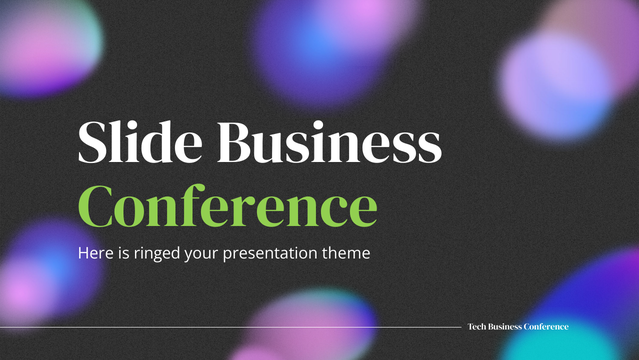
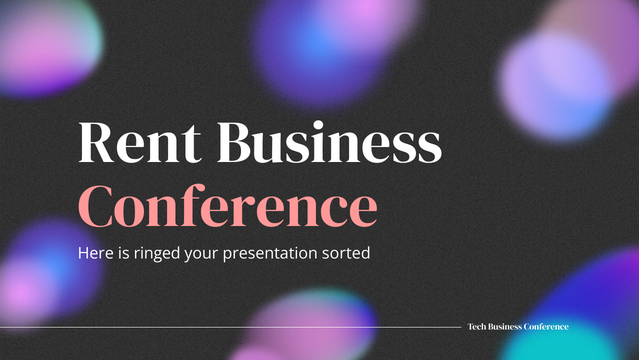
Slide: Slide -> Rent
Conference at (228, 206) colour: light green -> pink
theme: theme -> sorted
